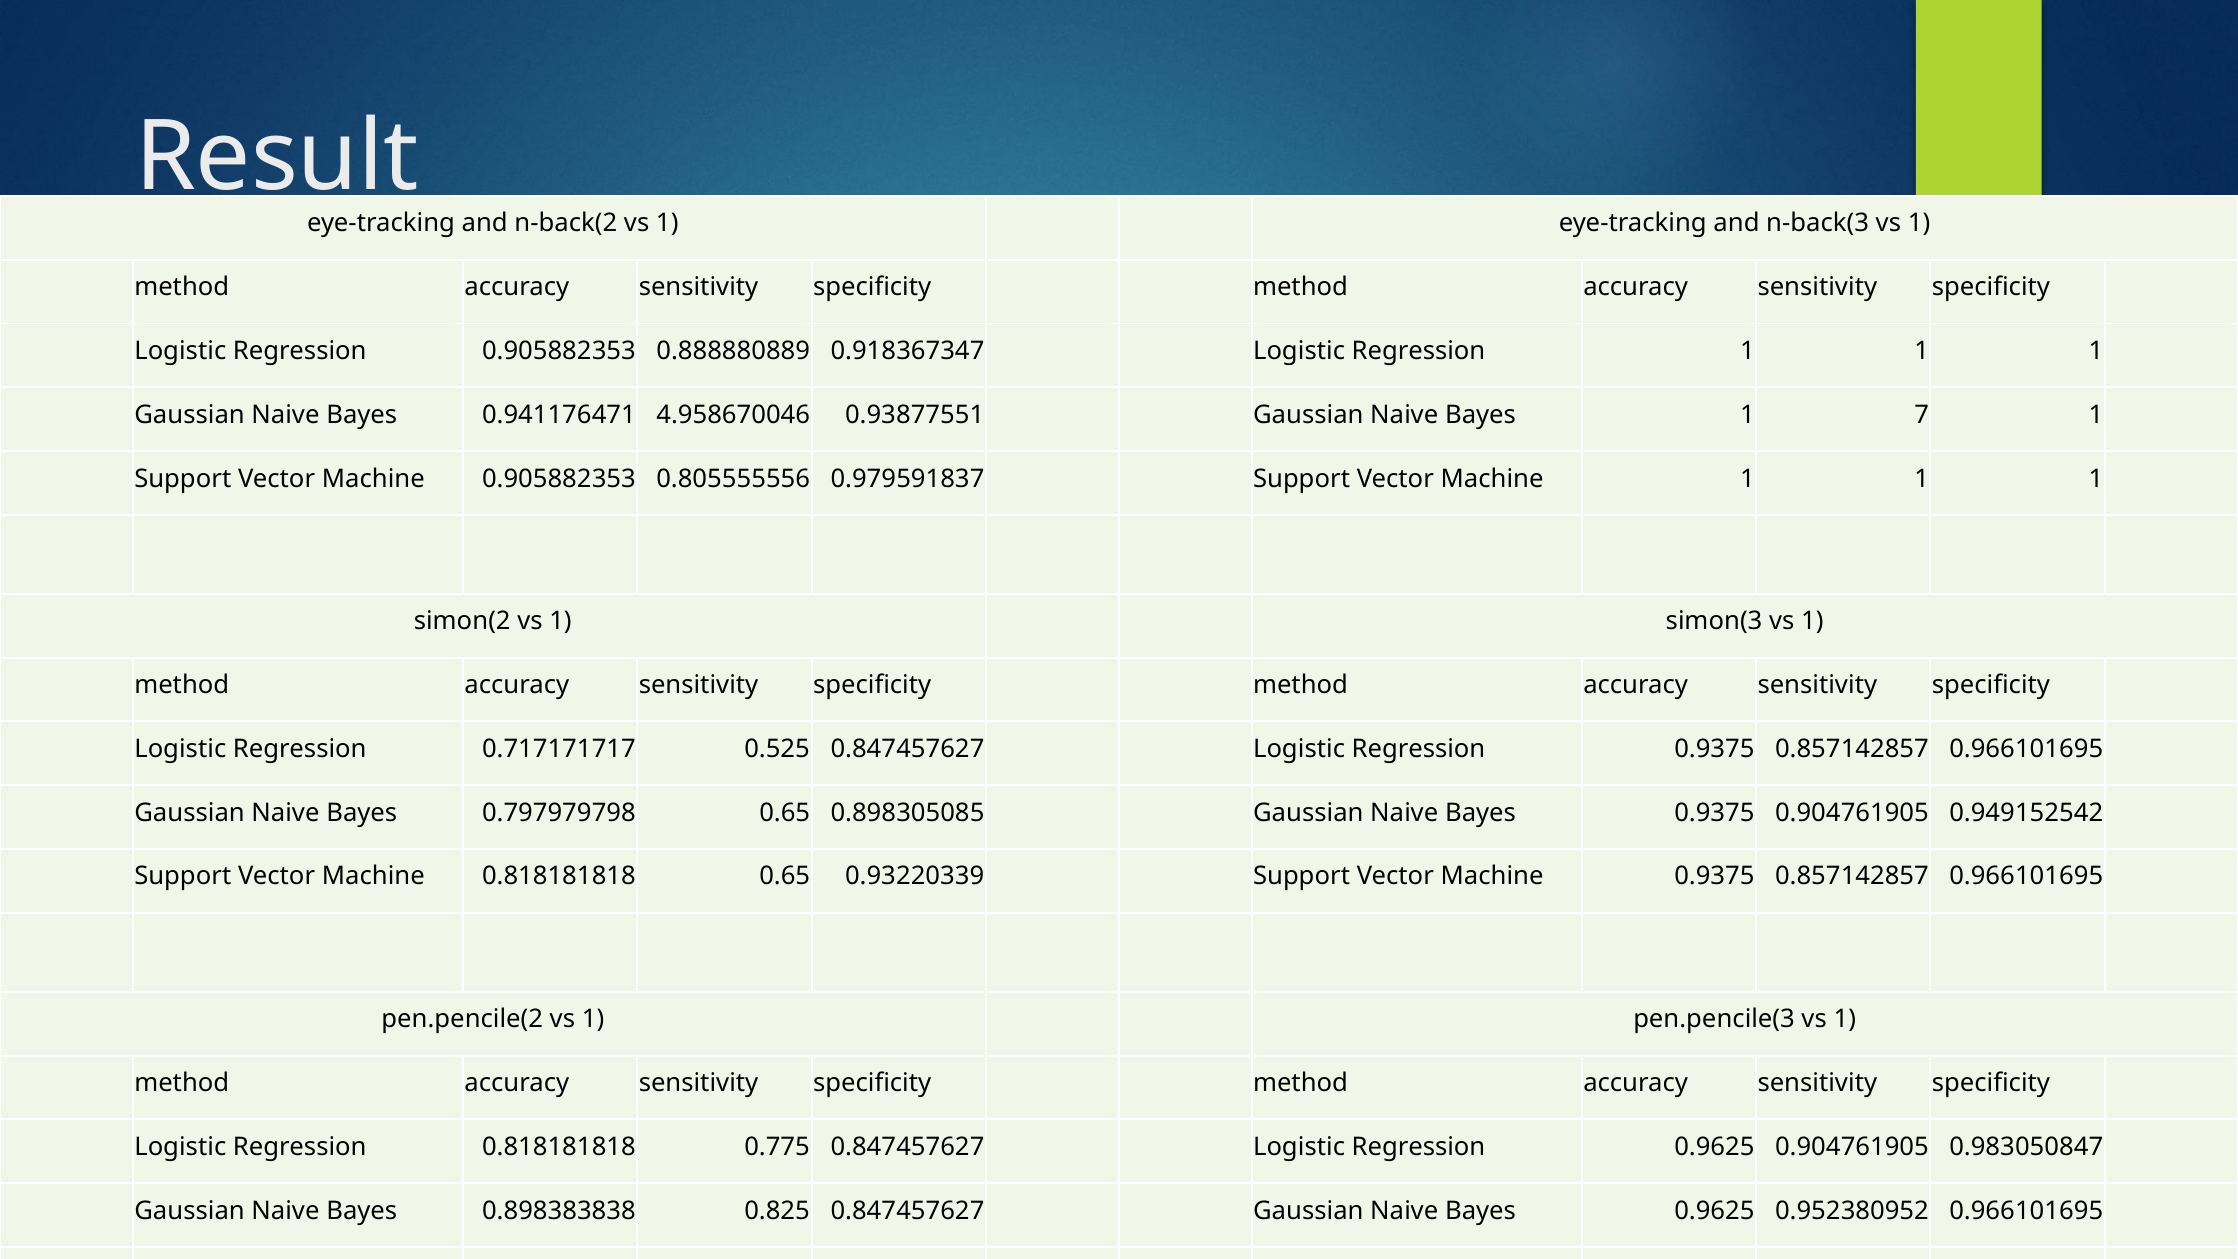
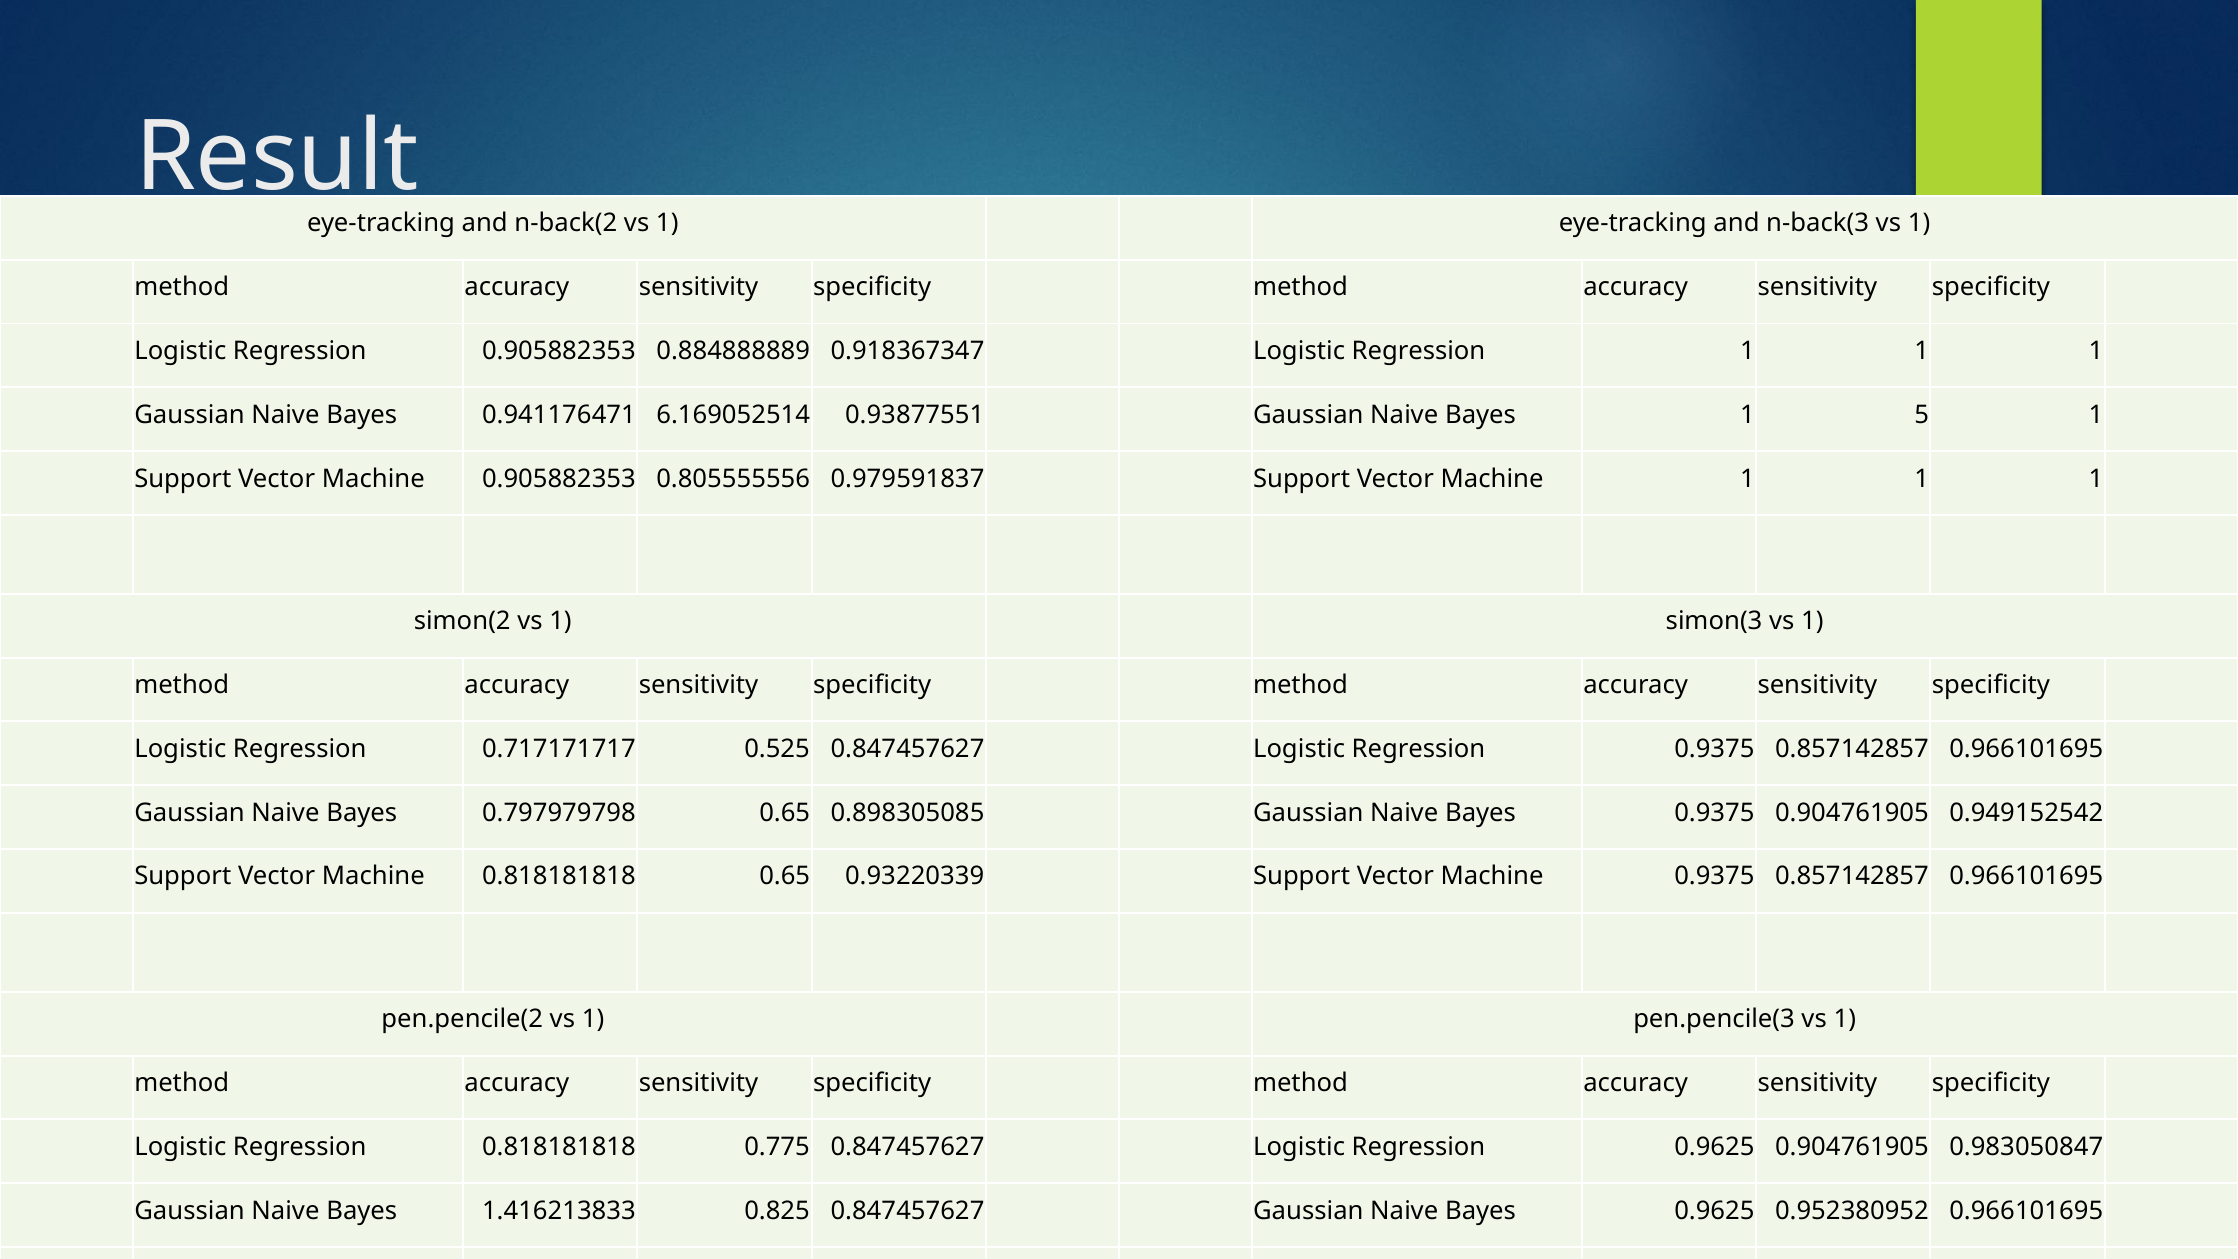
0.888880889: 0.888880889 -> 0.884888889
4.958670046: 4.958670046 -> 6.169052514
7: 7 -> 5
0.898383838: 0.898383838 -> 1.416213833
